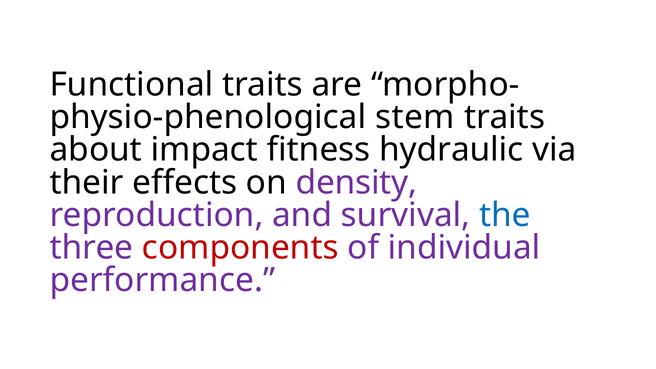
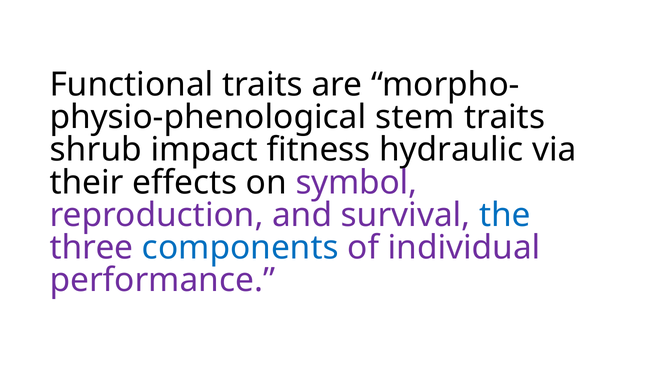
about: about -> shrub
density: density -> symbol
components colour: red -> blue
